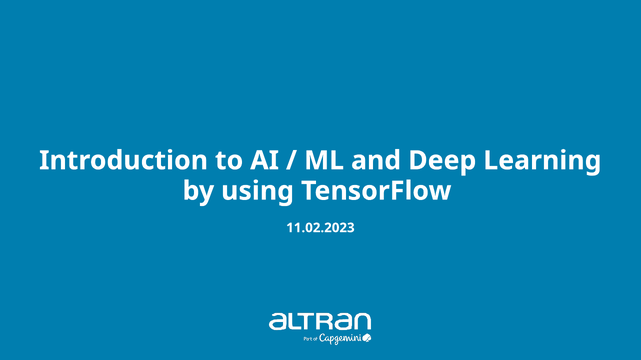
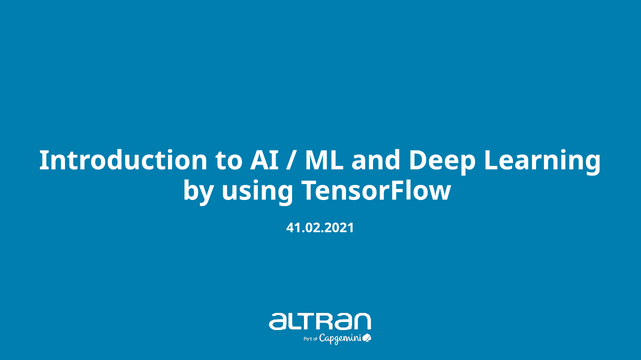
11.02.2023: 11.02.2023 -> 41.02.2021
